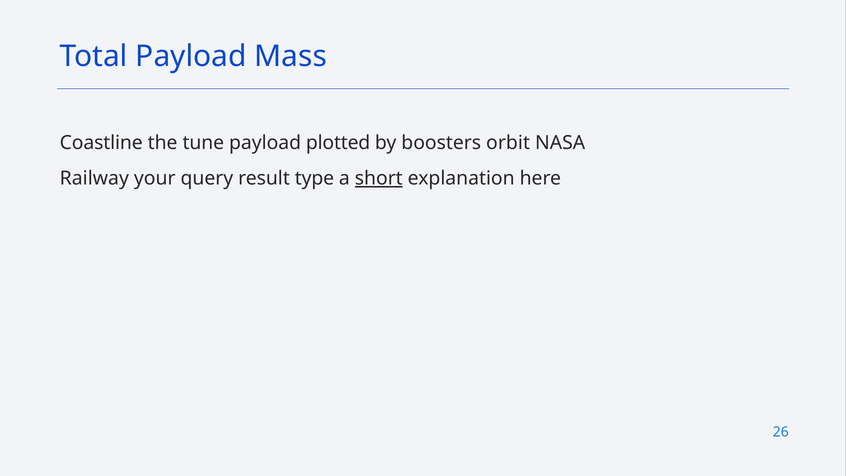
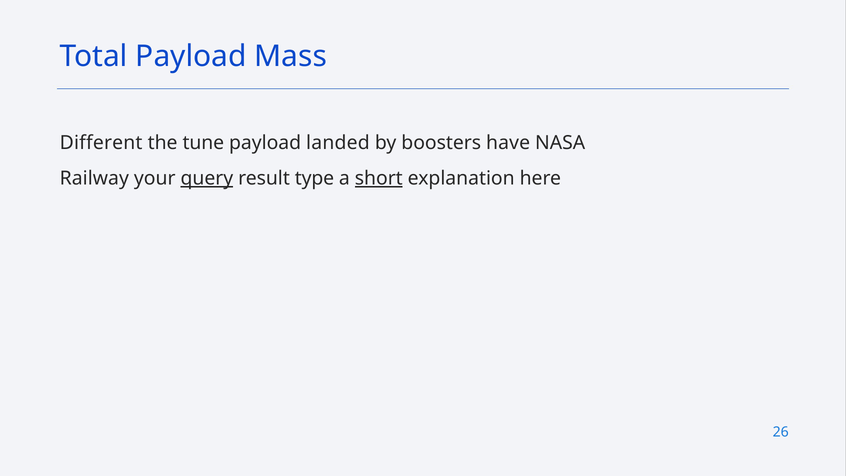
Coastline: Coastline -> Different
plotted: plotted -> landed
orbit: orbit -> have
query underline: none -> present
